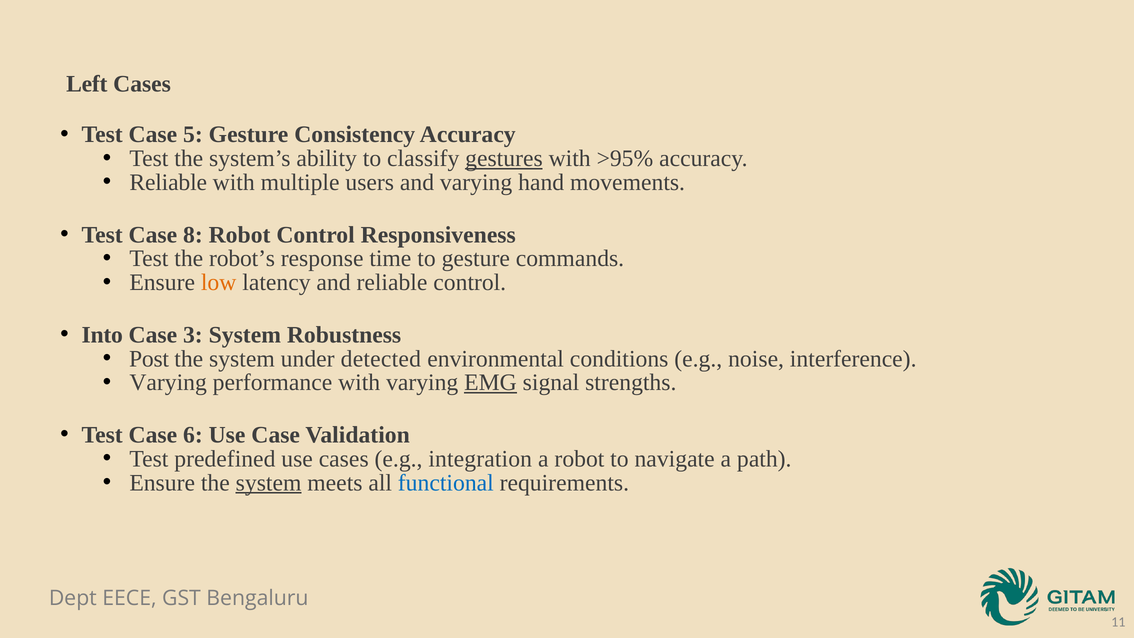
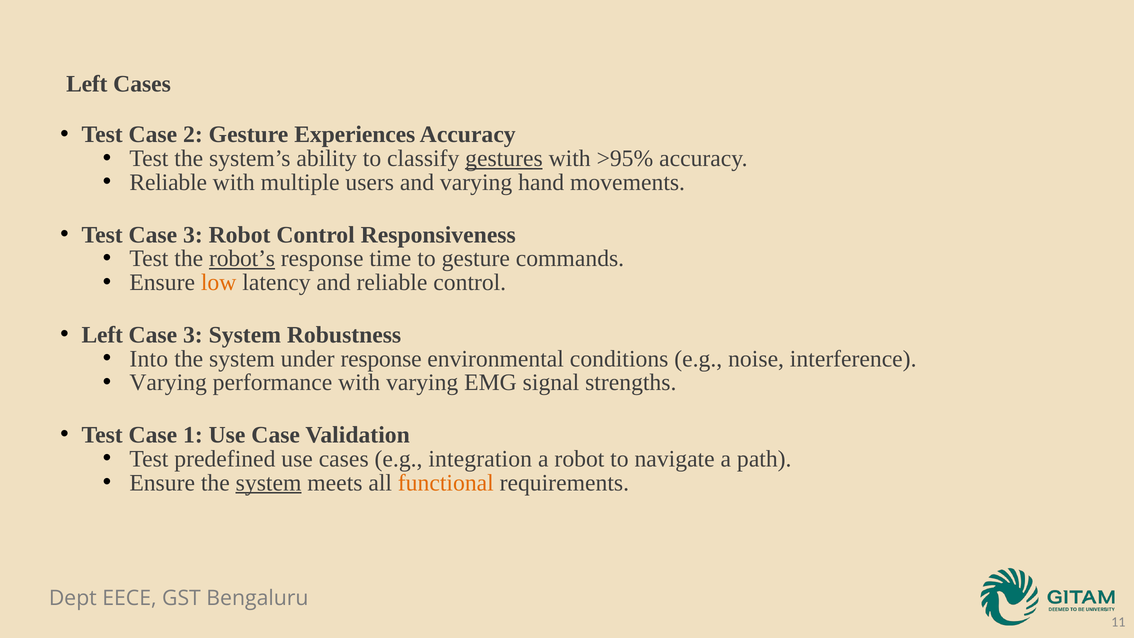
5: 5 -> 2
Consistency: Consistency -> Experiences
Test Case 8: 8 -> 3
robot’s underline: none -> present
Into at (102, 335): Into -> Left
Post: Post -> Into
under detected: detected -> response
EMG underline: present -> none
6: 6 -> 1
functional colour: blue -> orange
